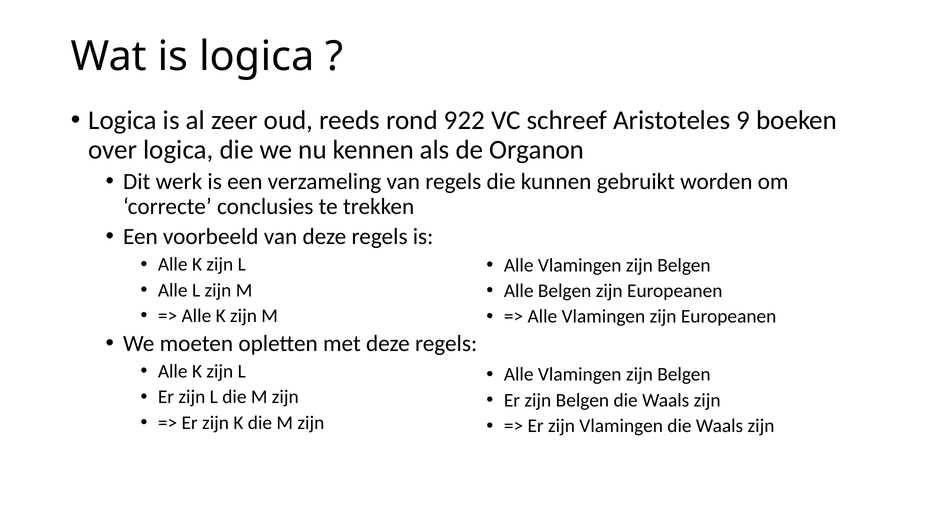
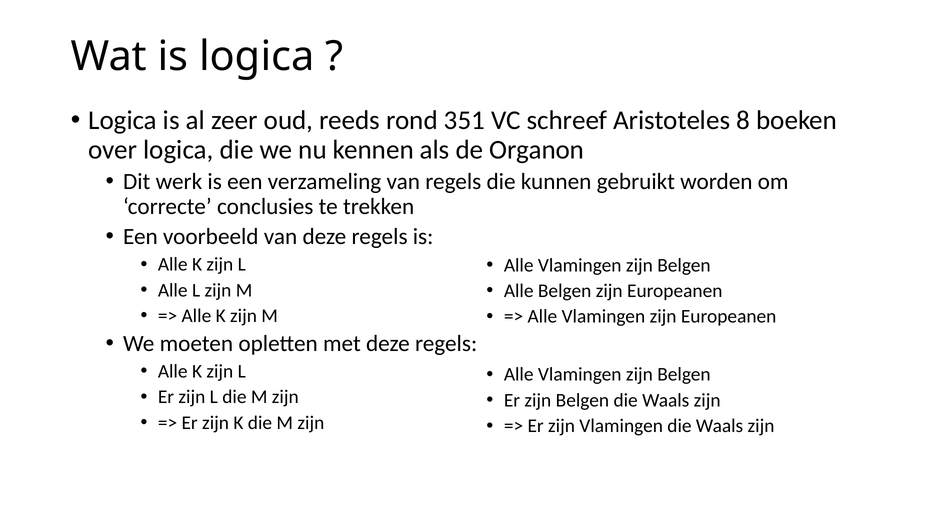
922: 922 -> 351
9: 9 -> 8
